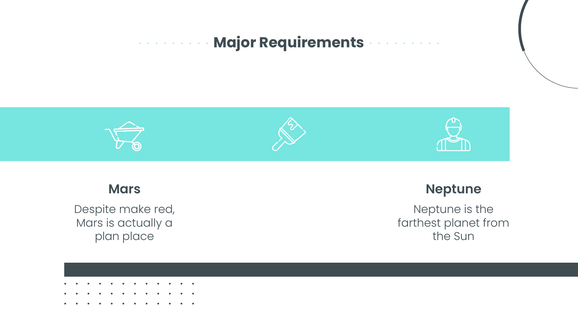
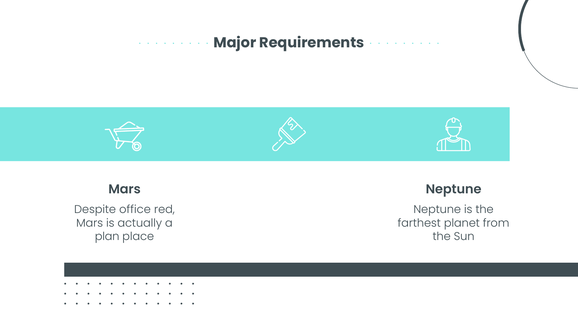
make: make -> office
